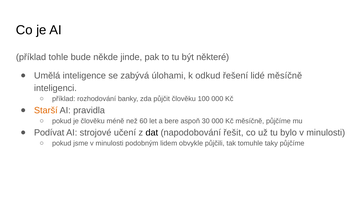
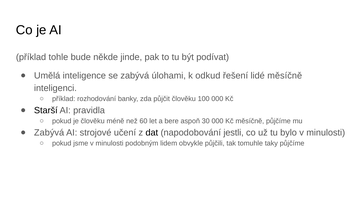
některé: některé -> podívat
Starší colour: orange -> black
Podívat at (49, 132): Podívat -> Zabývá
řešit: řešit -> jestli
